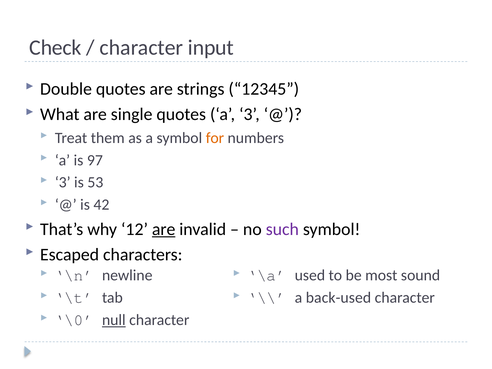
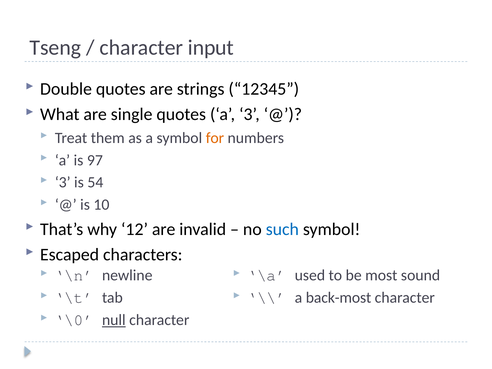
Check: Check -> Tseng
53: 53 -> 54
42: 42 -> 10
are at (164, 229) underline: present -> none
such colour: purple -> blue
back-used: back-used -> back-most
